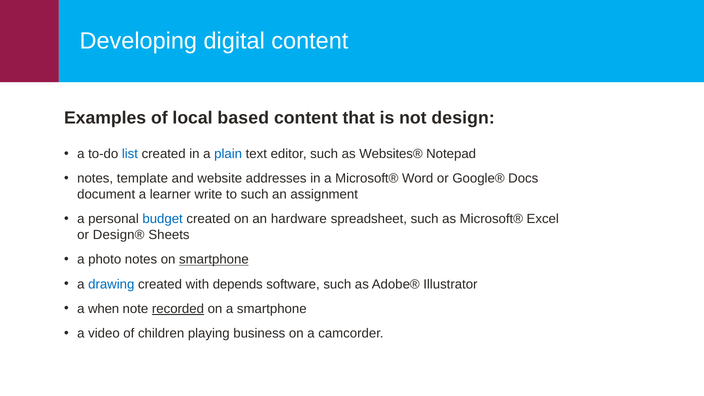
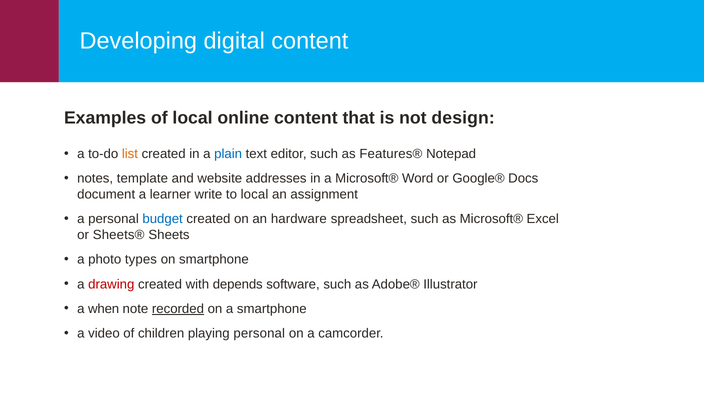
based: based -> online
list colour: blue -> orange
Websites®: Websites® -> Features®
to such: such -> local
Design®: Design® -> Sheets®
photo notes: notes -> types
smartphone at (214, 260) underline: present -> none
drawing colour: blue -> red
playing business: business -> personal
